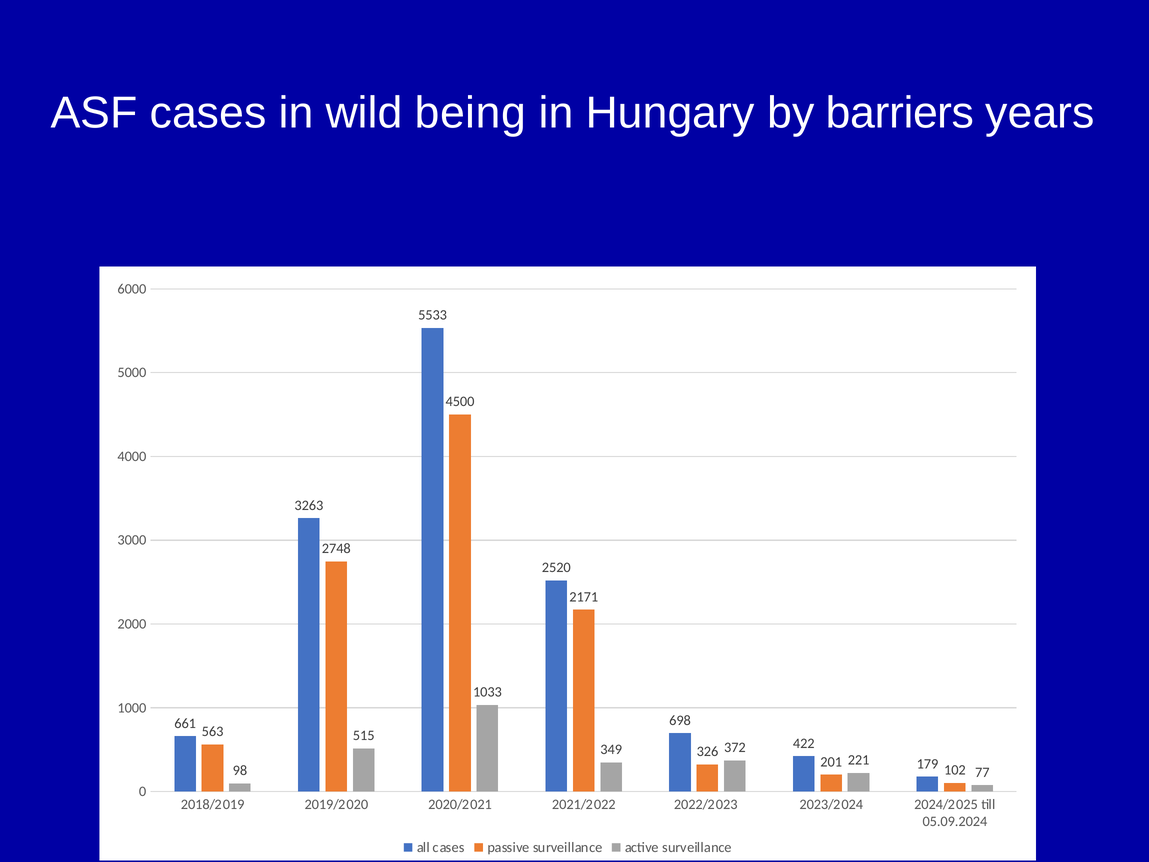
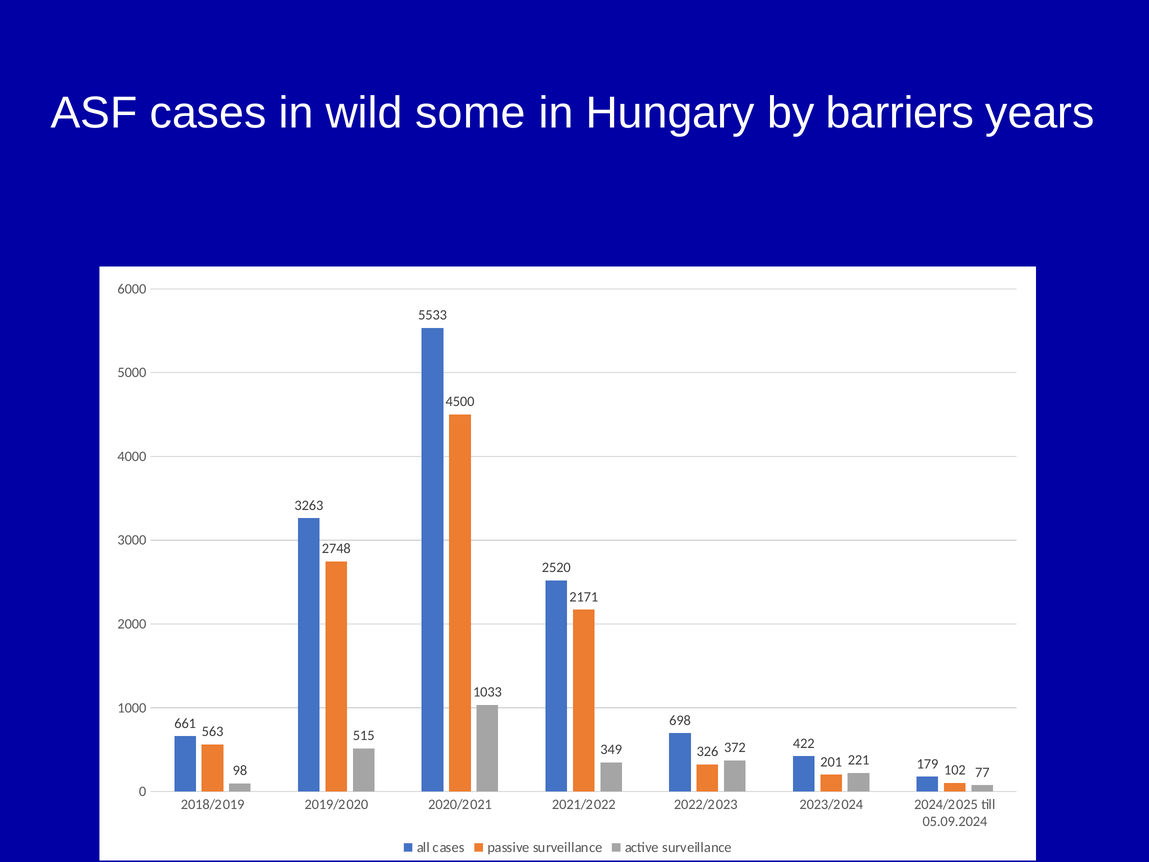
being: being -> some
